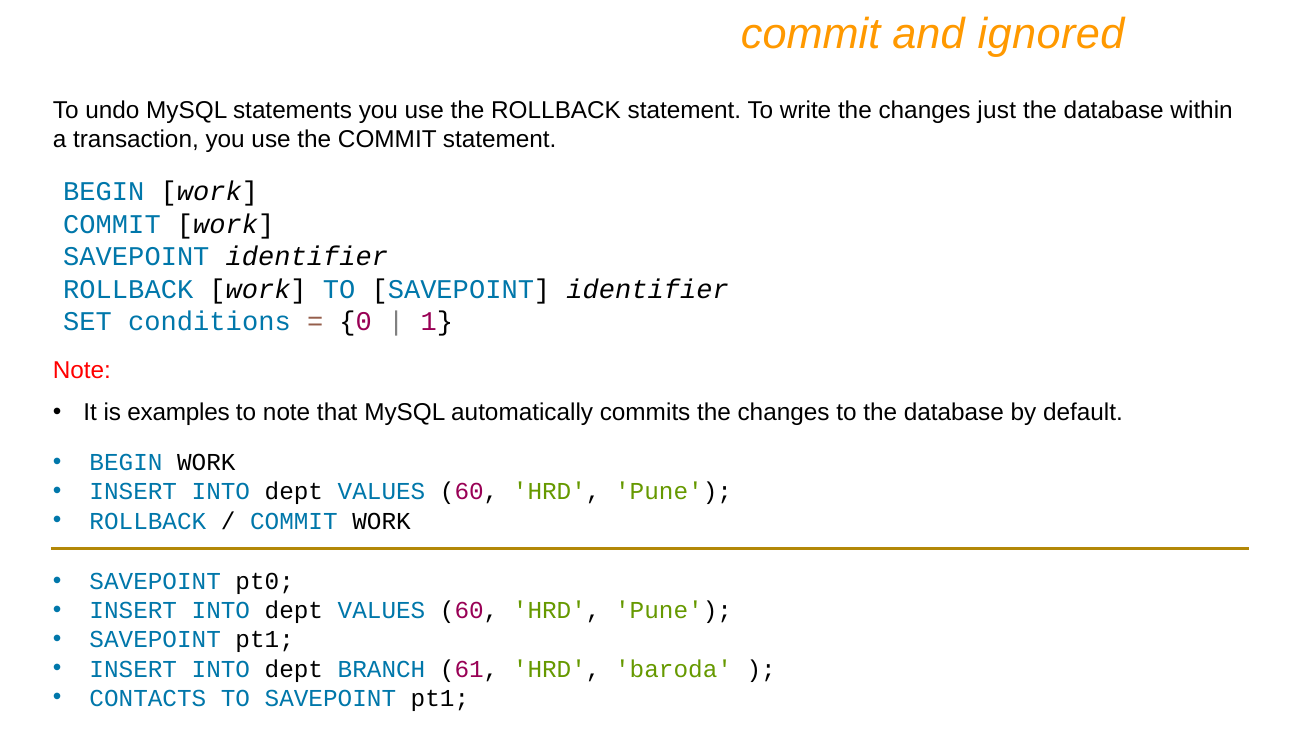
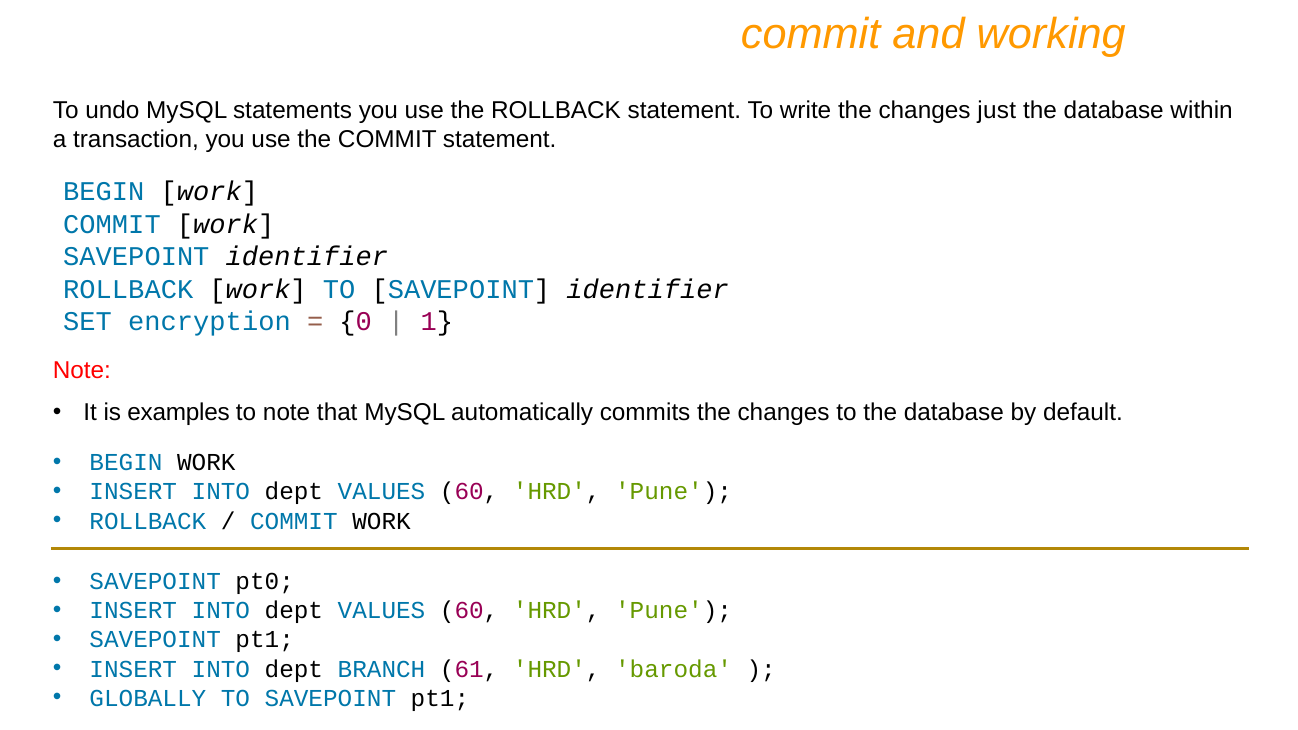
ignored: ignored -> working
conditions: conditions -> encryption
CONTACTS: CONTACTS -> GLOBALLY
